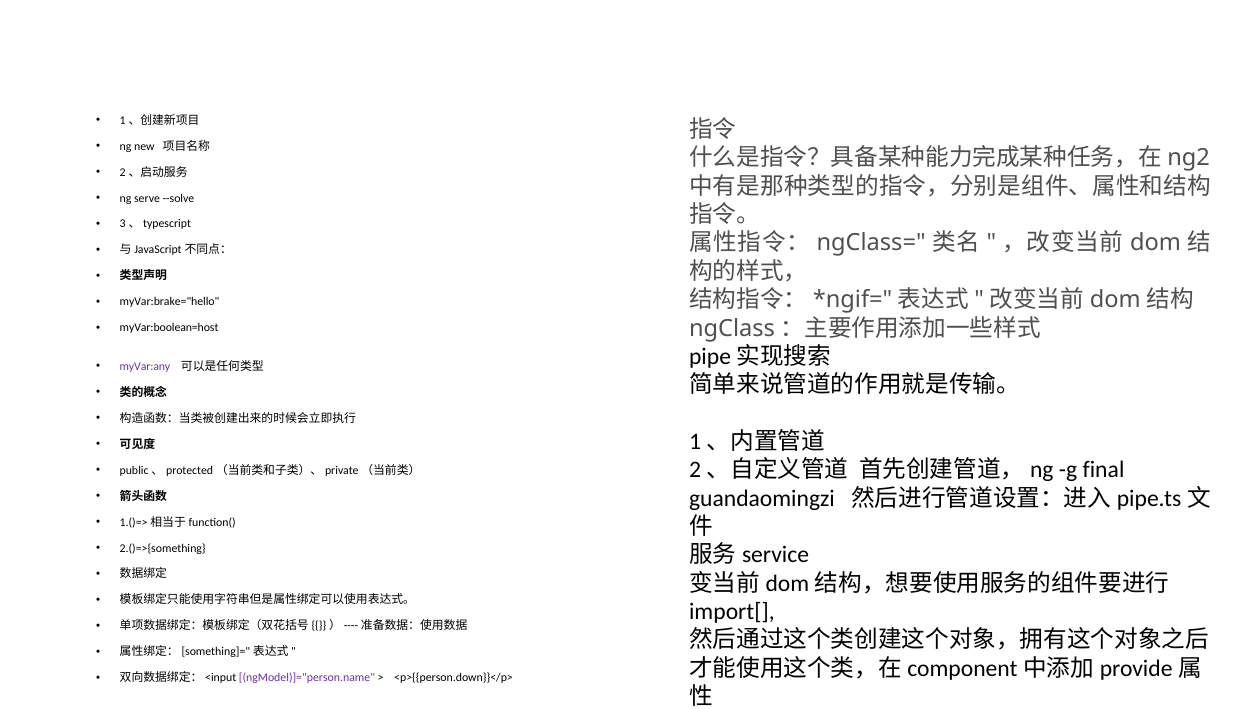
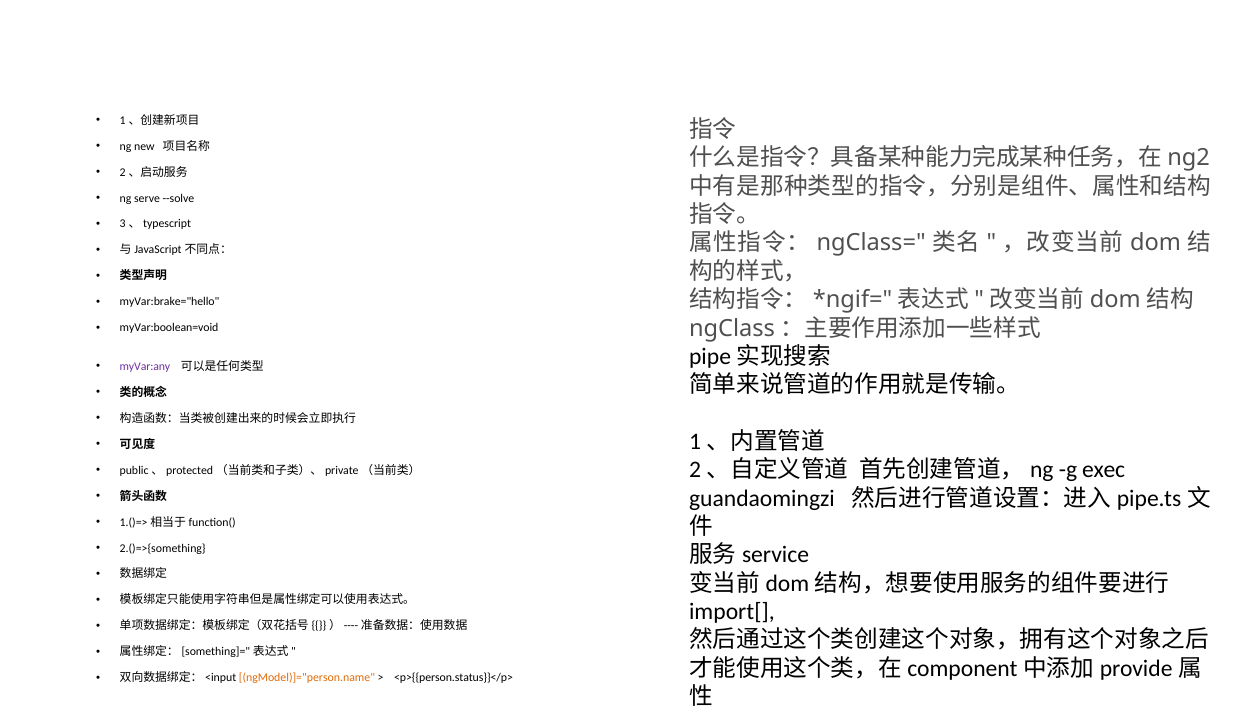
myVar:boolean=host: myVar:boolean=host -> myVar:boolean=void
final: final -> exec
ngModel)]="person.name colour: purple -> orange
<p>{{person.down}}</p>: <p>{{person.down}}</p> -> <p>{{person.status}}</p>
